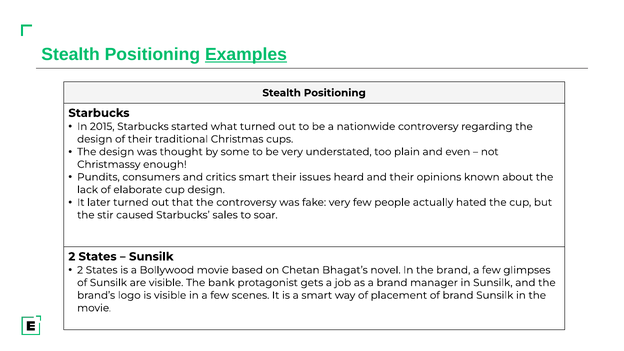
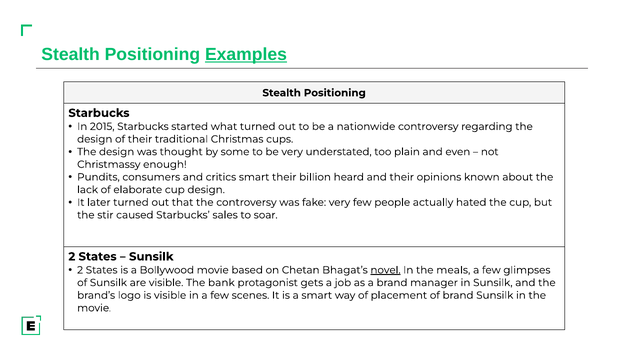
issues: issues -> billion
novel underline: none -> present
the brand: brand -> meals
